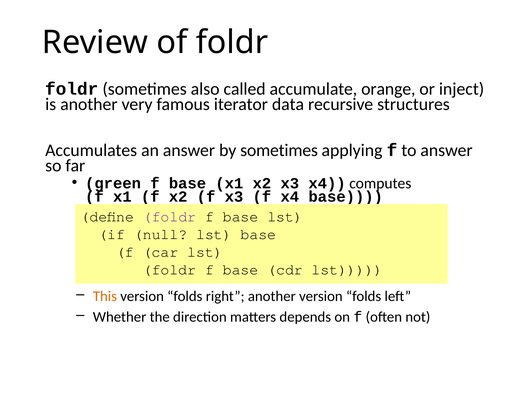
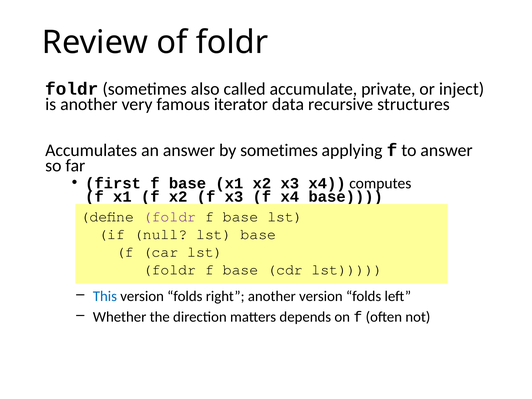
orange: orange -> private
green: green -> first
This colour: orange -> blue
